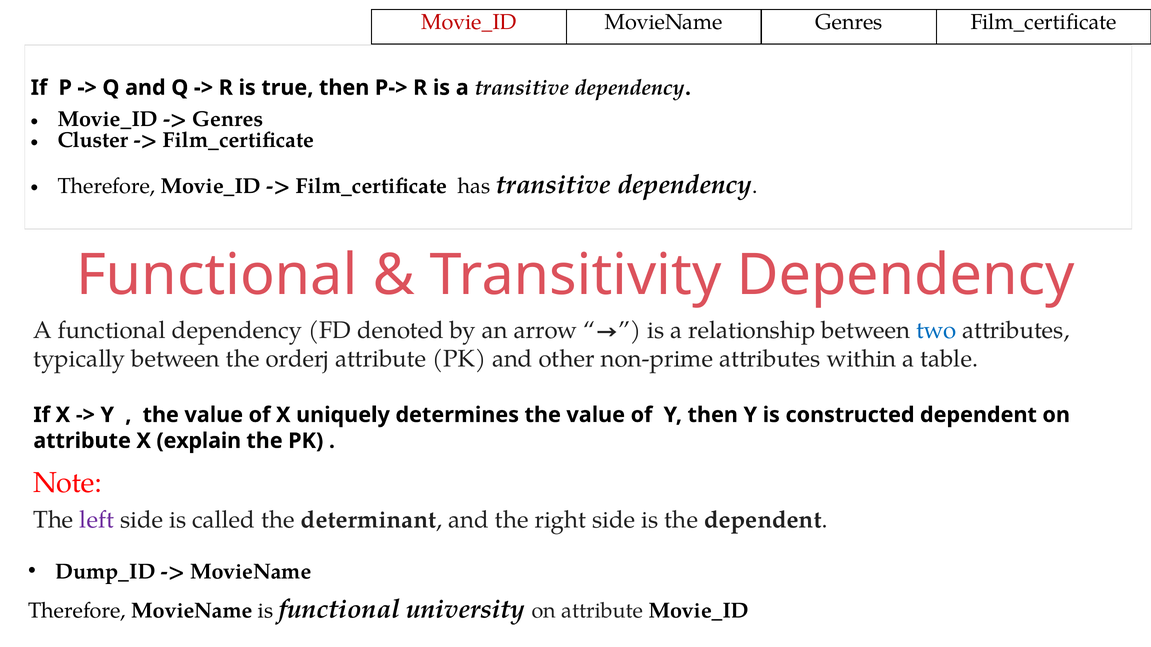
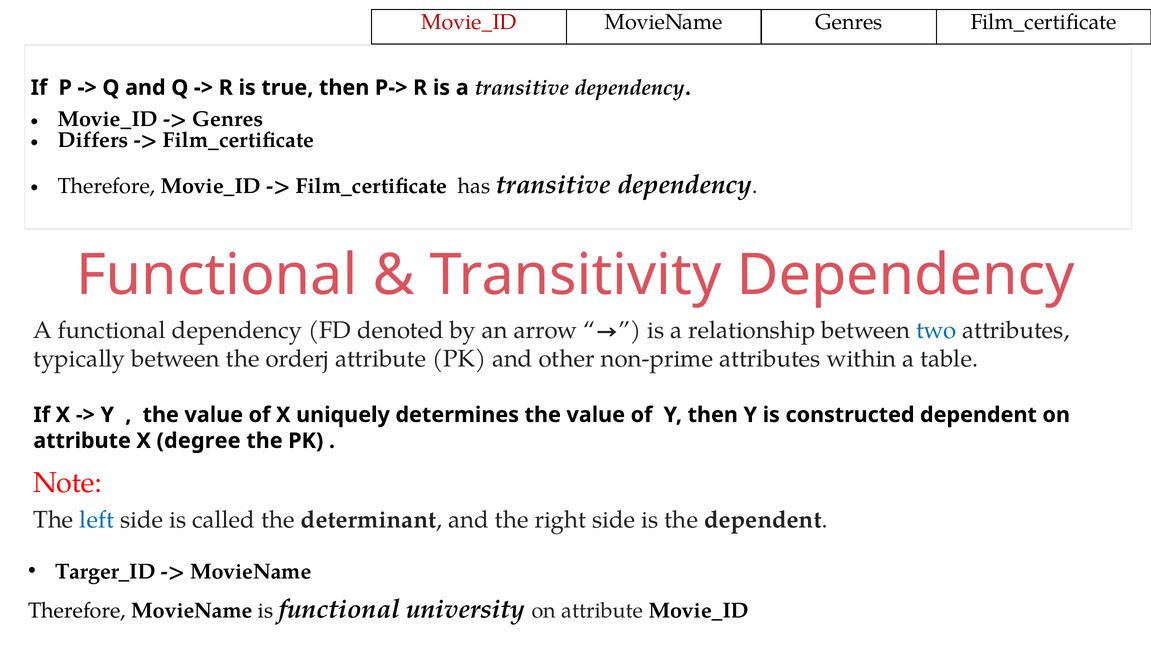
Cluster: Cluster -> Differs
explain: explain -> degree
left colour: purple -> blue
Dump_ID: Dump_ID -> Targer_ID
